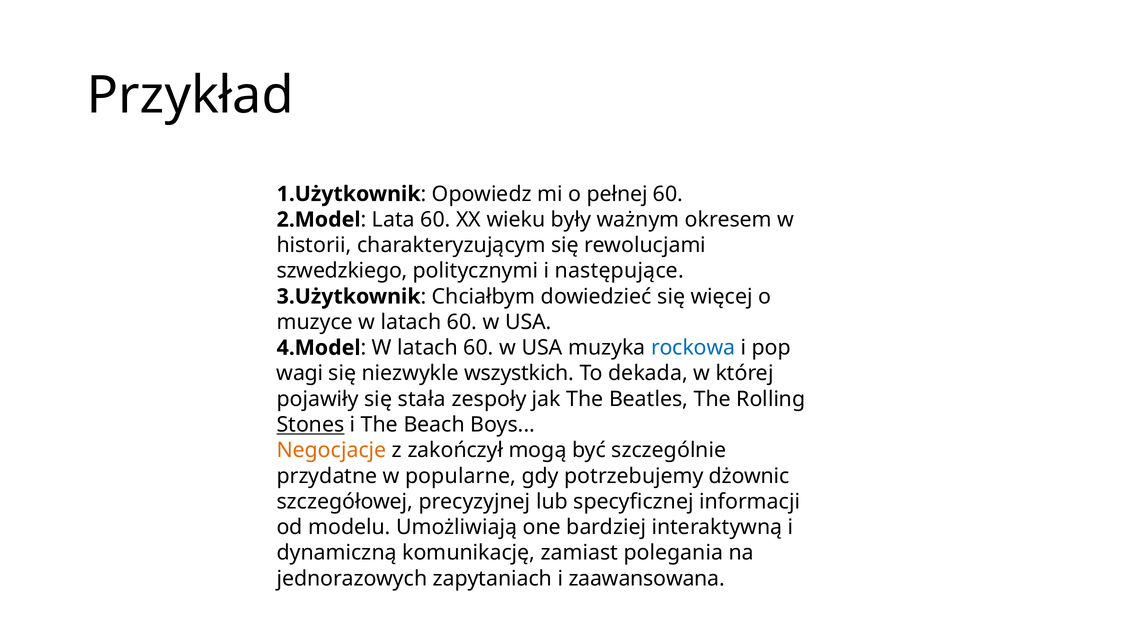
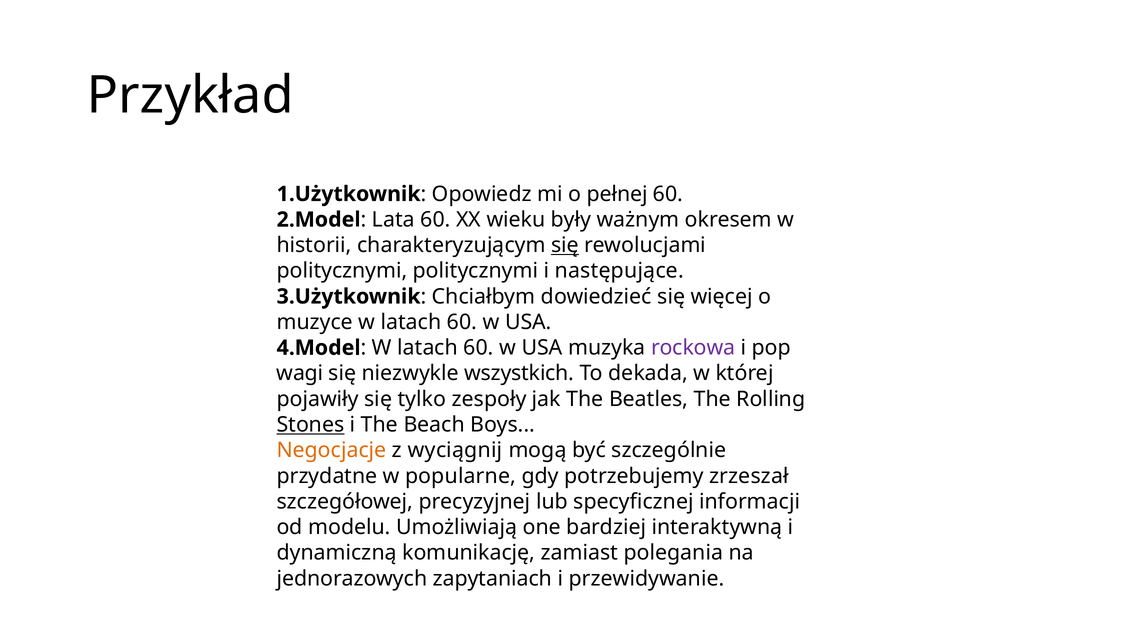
się at (565, 245) underline: none -> present
szwedzkiego at (342, 271): szwedzkiego -> politycznymi
rockowa colour: blue -> purple
stała: stała -> tylko
zakończył: zakończył -> wyciągnij
dżownic: dżownic -> zrzeszał
zaawansowana: zaawansowana -> przewidywanie
